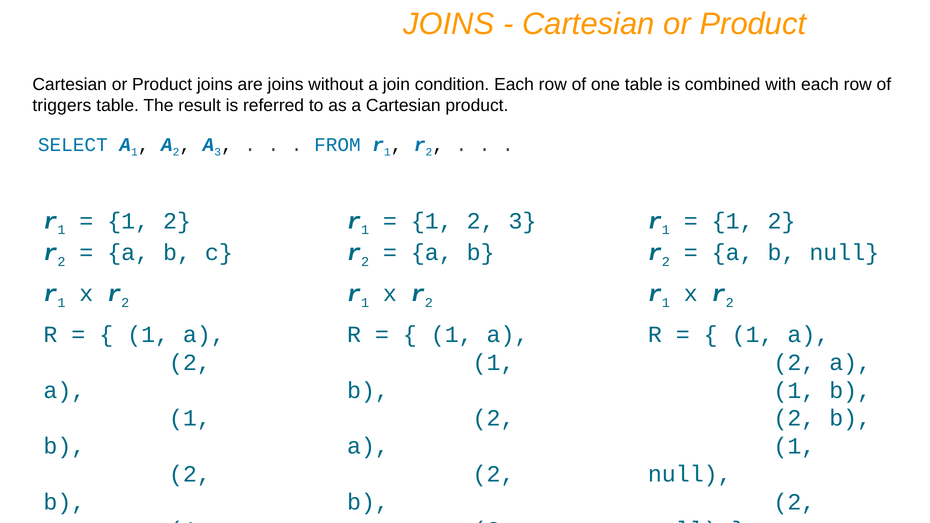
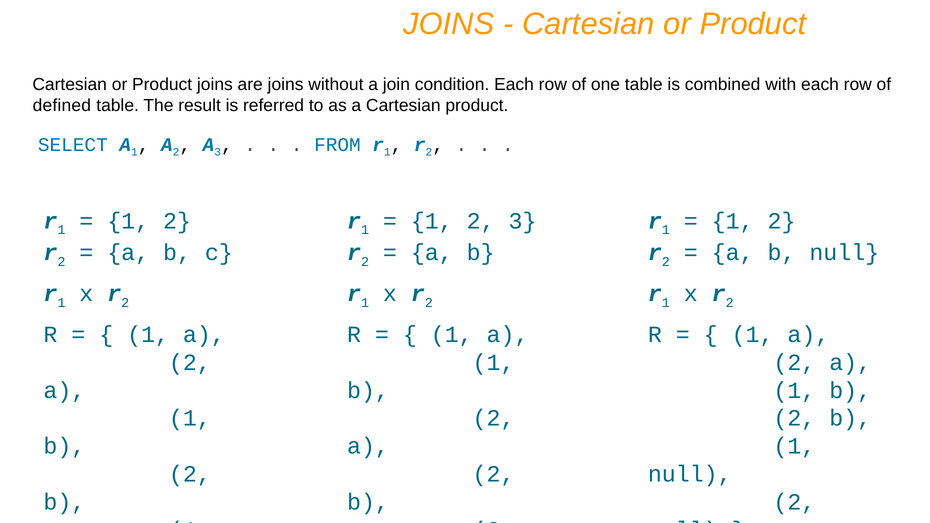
triggers: triggers -> defined
